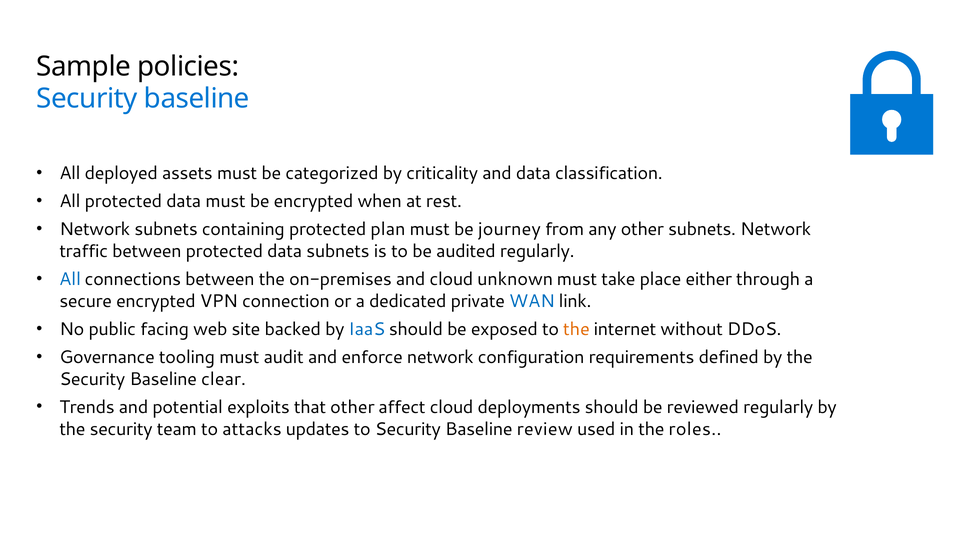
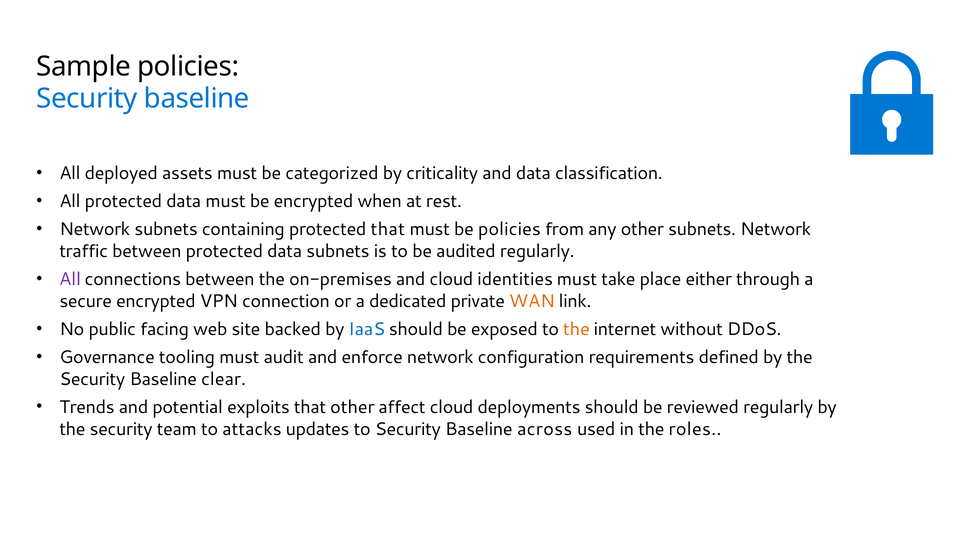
protected plan: plan -> that
be journey: journey -> policies
All at (70, 279) colour: blue -> purple
unknown: unknown -> identities
WAN colour: blue -> orange
review: review -> across
